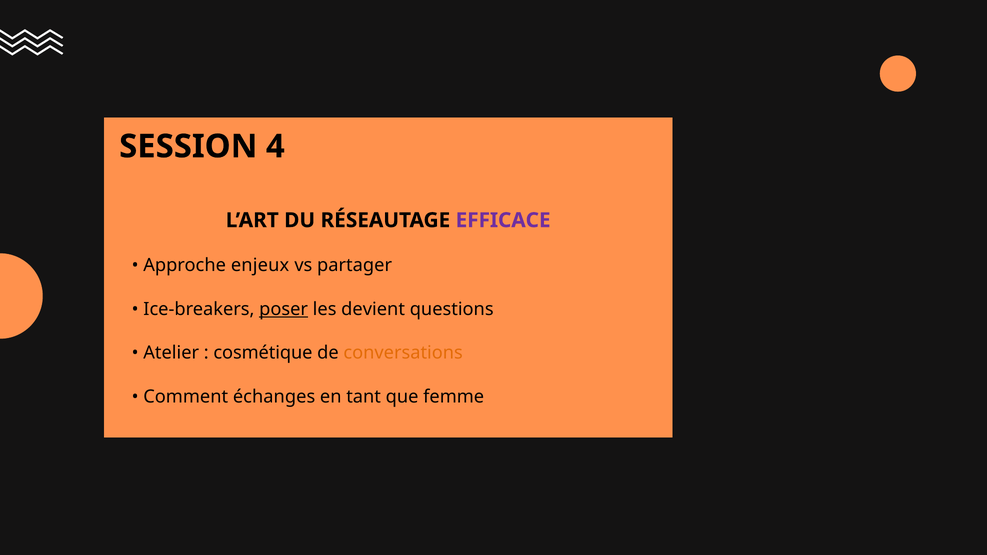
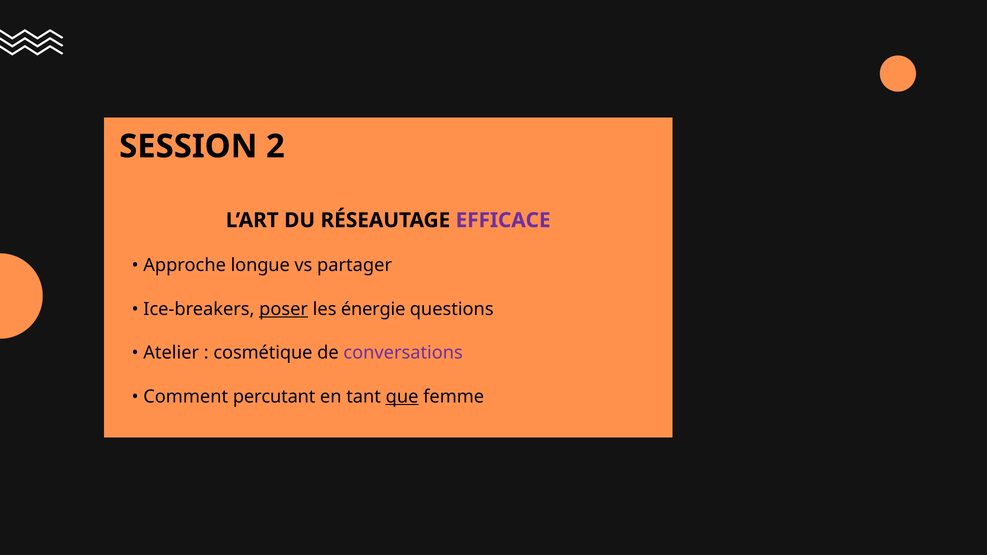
4: 4 -> 2
enjeux: enjeux -> longue
devient: devient -> énergie
conversations colour: orange -> purple
échanges: échanges -> percutant
que underline: none -> present
